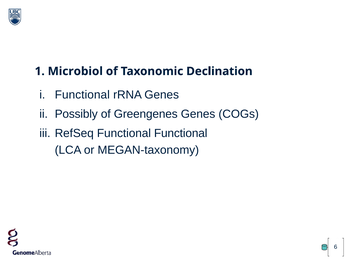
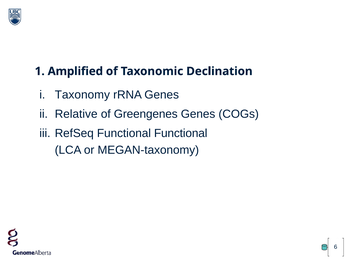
Microbiol: Microbiol -> Amplified
Functional at (82, 95): Functional -> Taxonomy
Possibly: Possibly -> Relative
